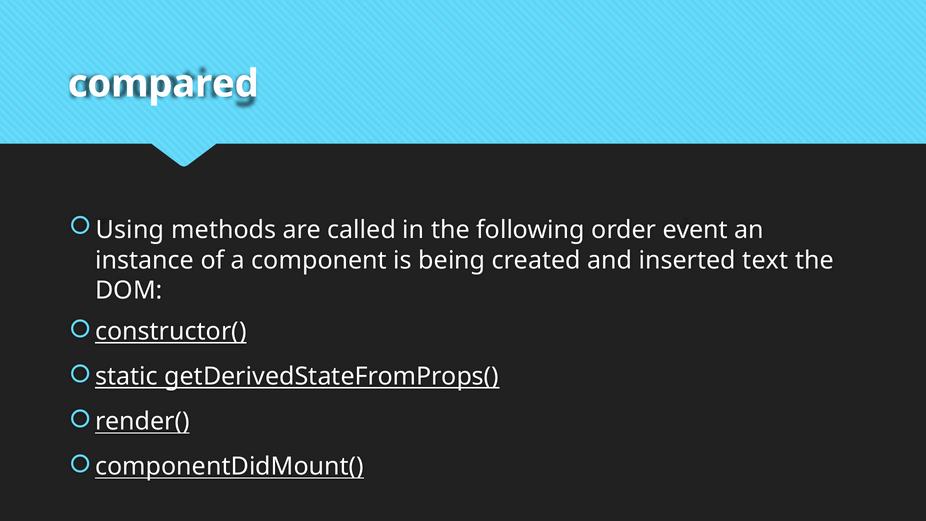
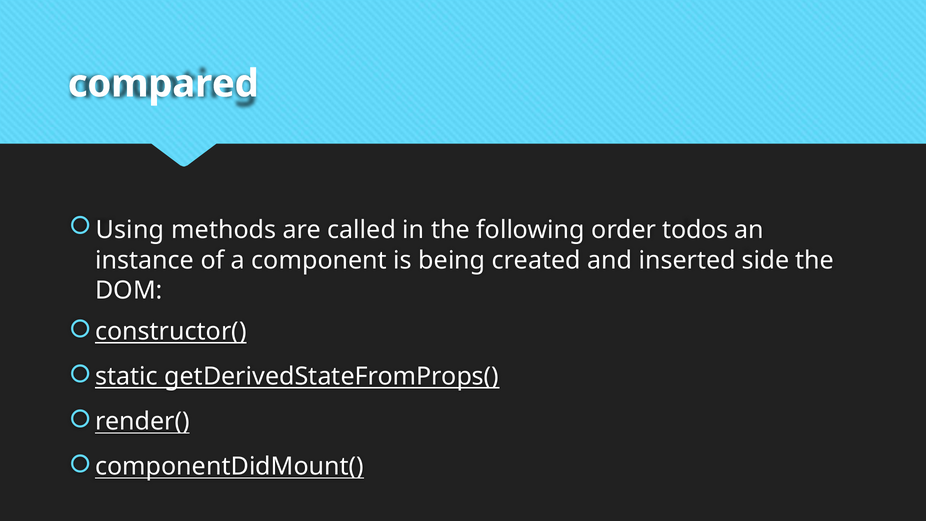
event: event -> todos
text: text -> side
